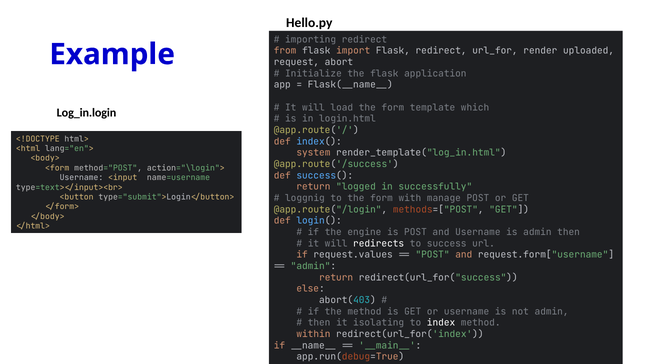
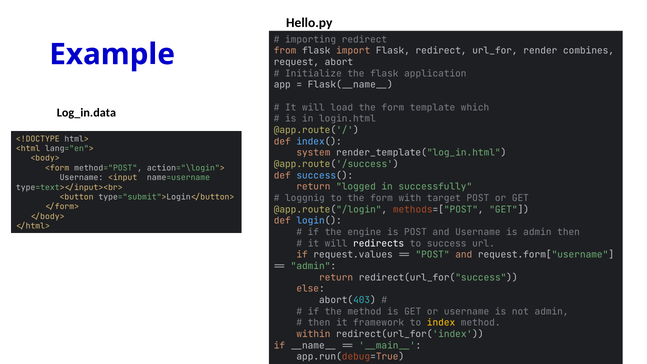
render_uploaded: render_uploaded -> render_combines
Log_in.login: Log_in.login -> Log_in.data
manage: manage -> target
isolating: isolating -> framework
index colour: white -> yellow
